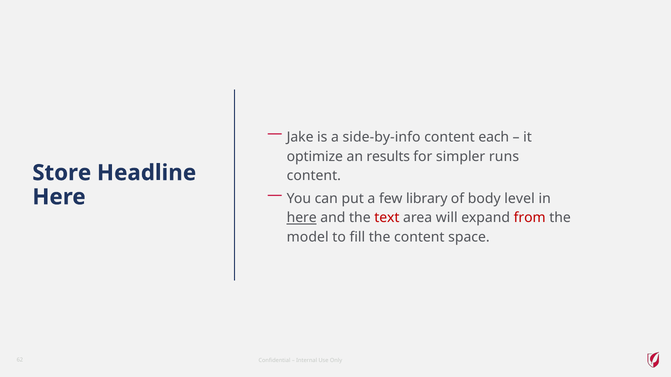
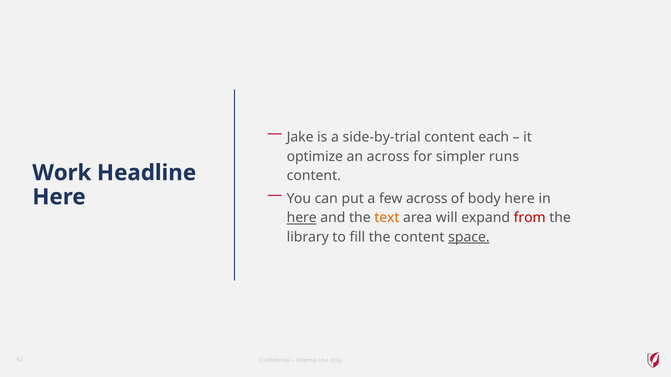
side-by-info: side-by-info -> side-by-trial
an results: results -> across
Store: Store -> Work
few library: library -> across
body level: level -> here
text colour: red -> orange
model: model -> library
space underline: none -> present
